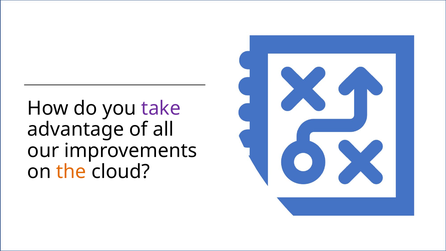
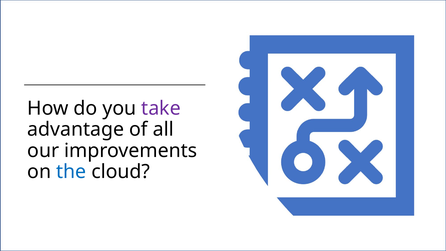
the colour: orange -> blue
